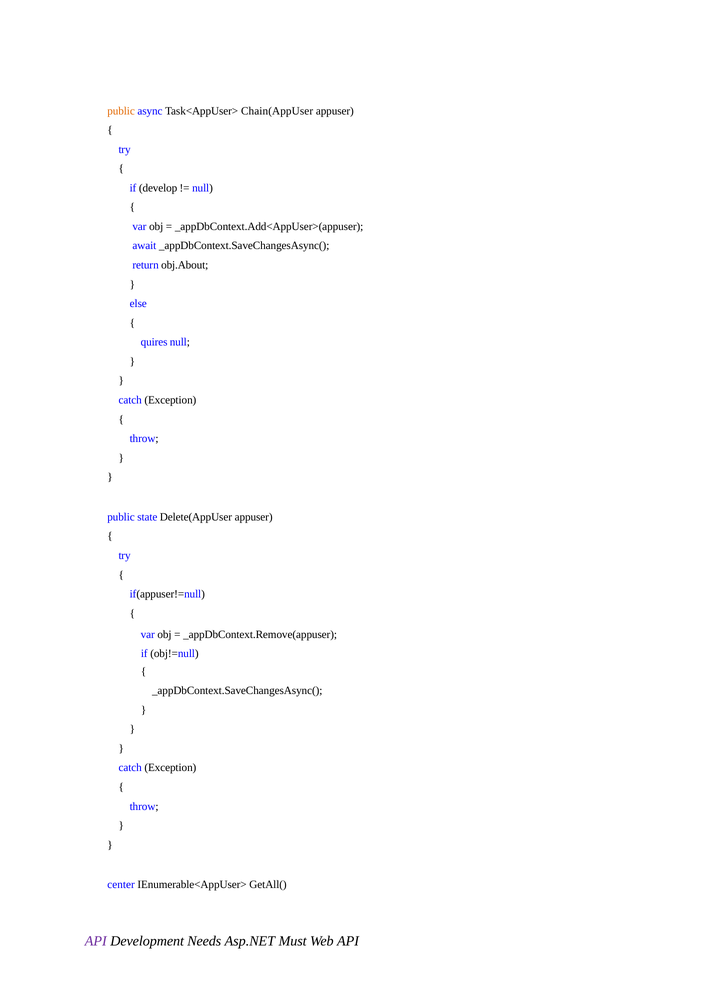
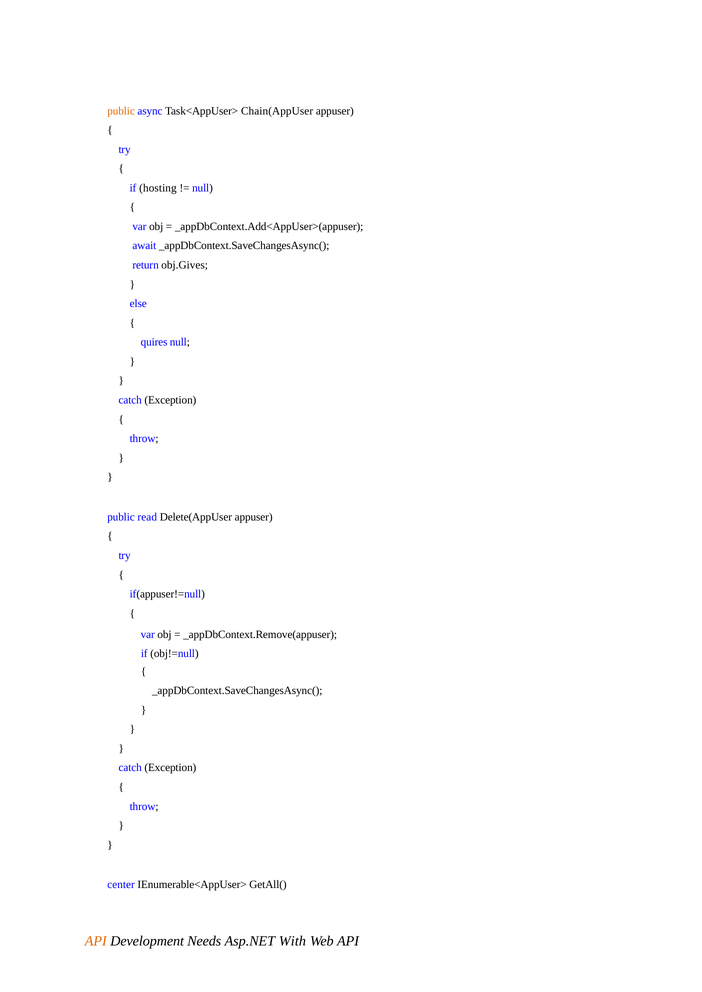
develop: develop -> hosting
obj.About: obj.About -> obj.Gives
state: state -> read
API at (96, 941) colour: purple -> orange
Must: Must -> With
